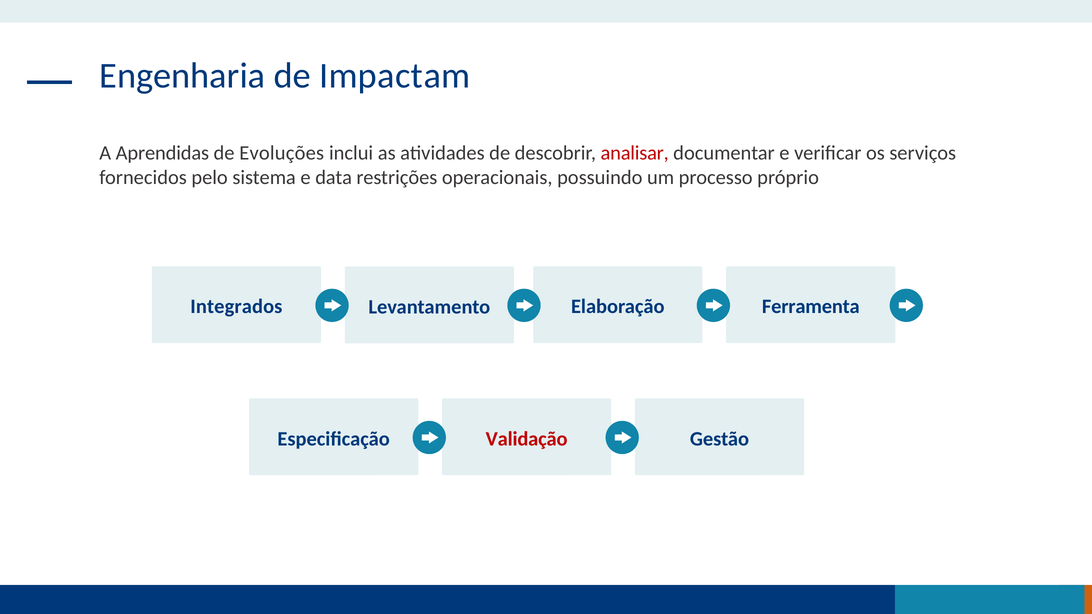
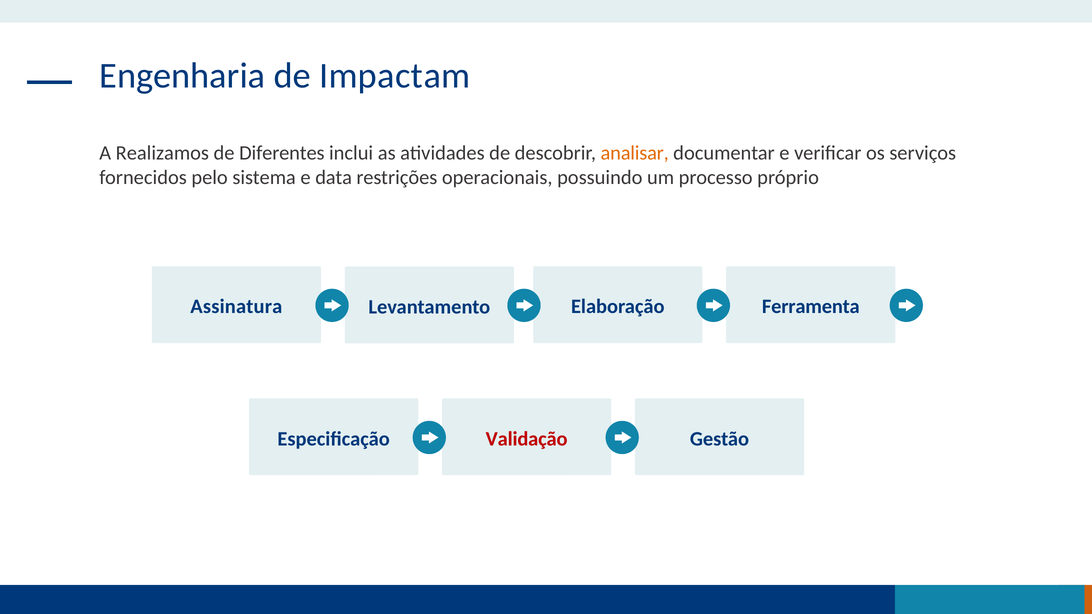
Aprendidas: Aprendidas -> Realizamos
Evoluções: Evoluções -> Diferentes
analisar colour: red -> orange
Integrados: Integrados -> Assinatura
